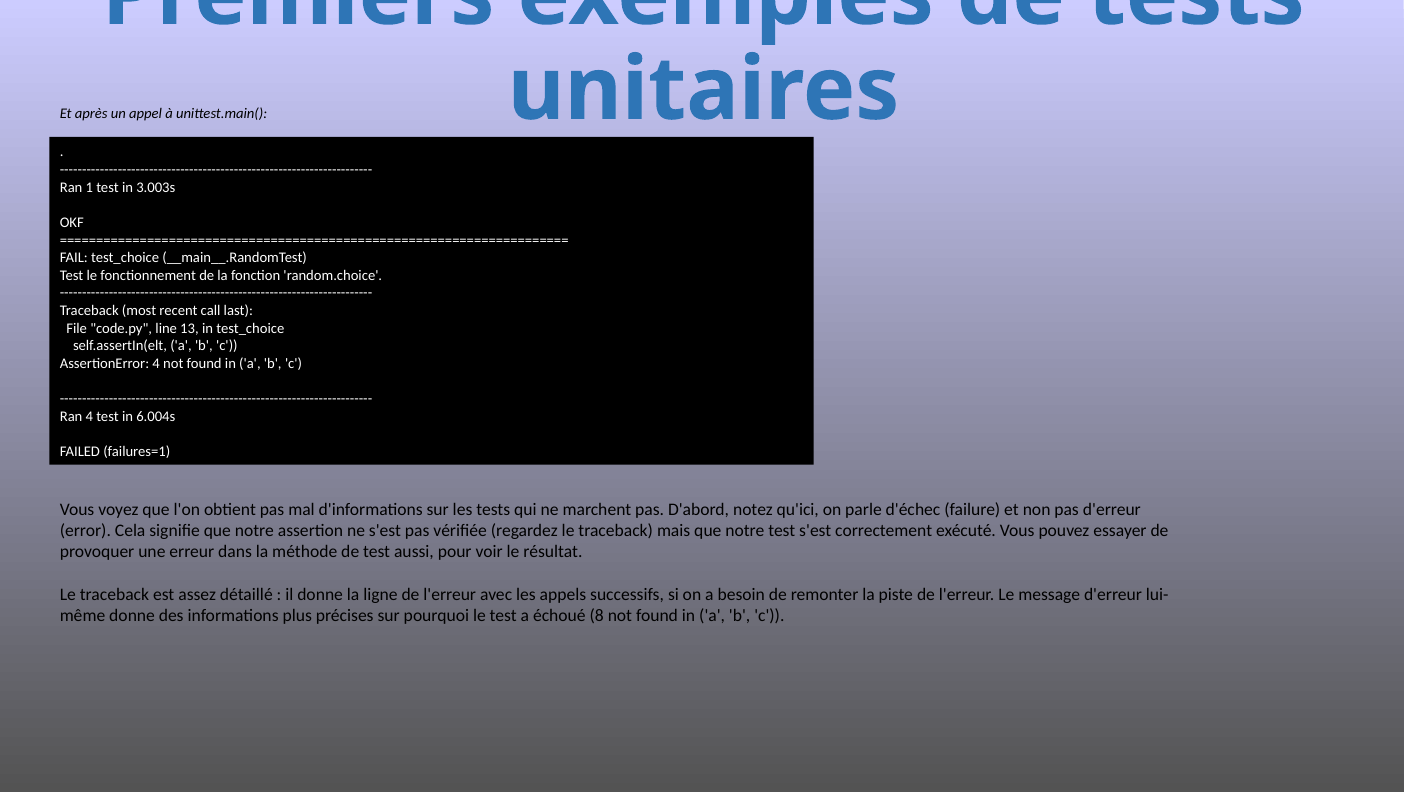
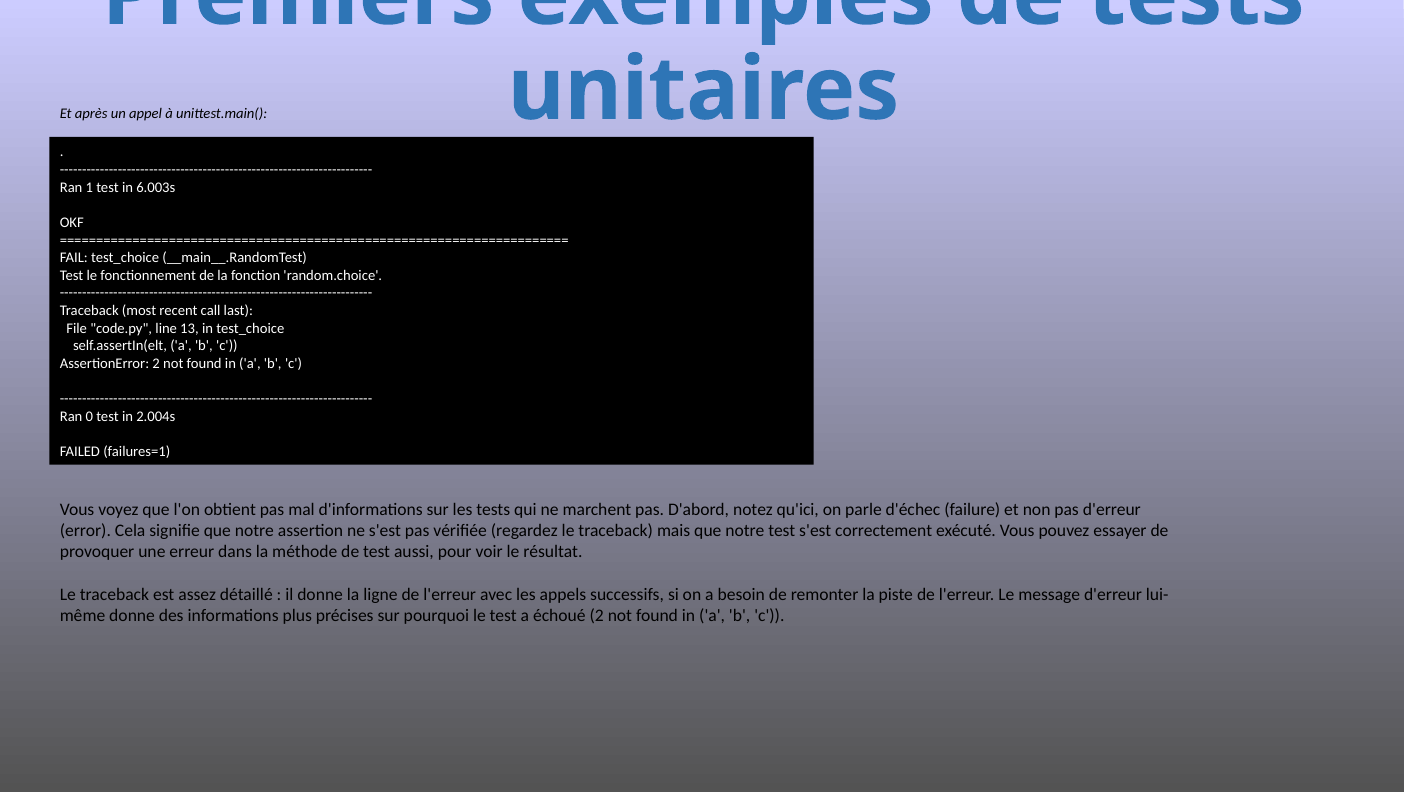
3.003s: 3.003s -> 6.003s
AssertionError 4: 4 -> 2
Ran 4: 4 -> 0
6.004s: 6.004s -> 2.004s
échoué 8: 8 -> 2
